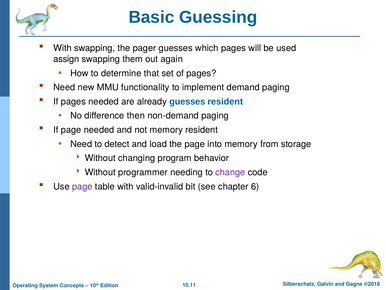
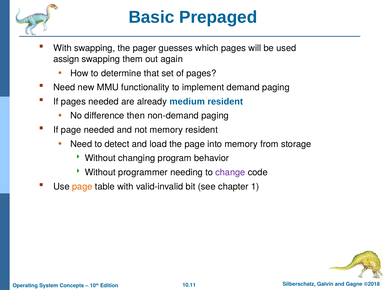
Guessing: Guessing -> Prepaged
already guesses: guesses -> medium
page at (82, 186) colour: purple -> orange
6: 6 -> 1
